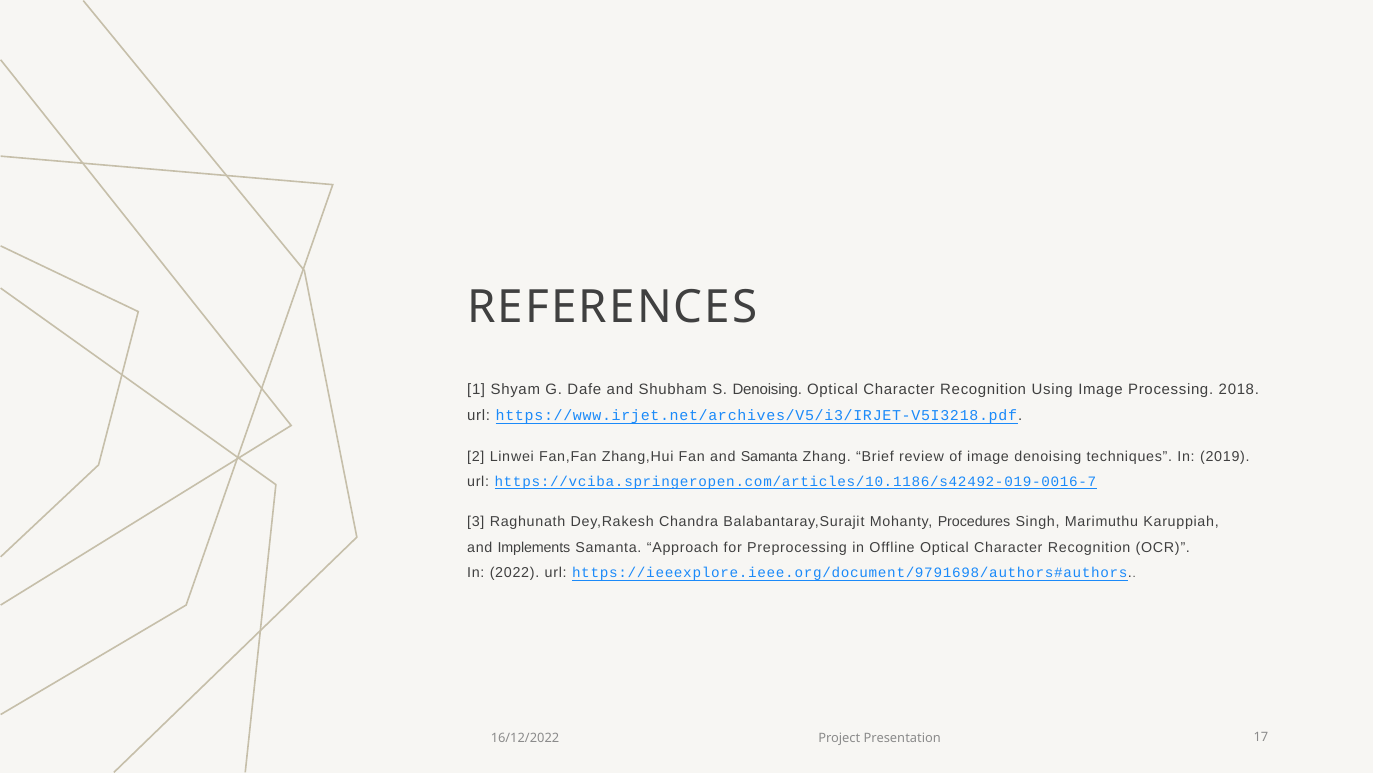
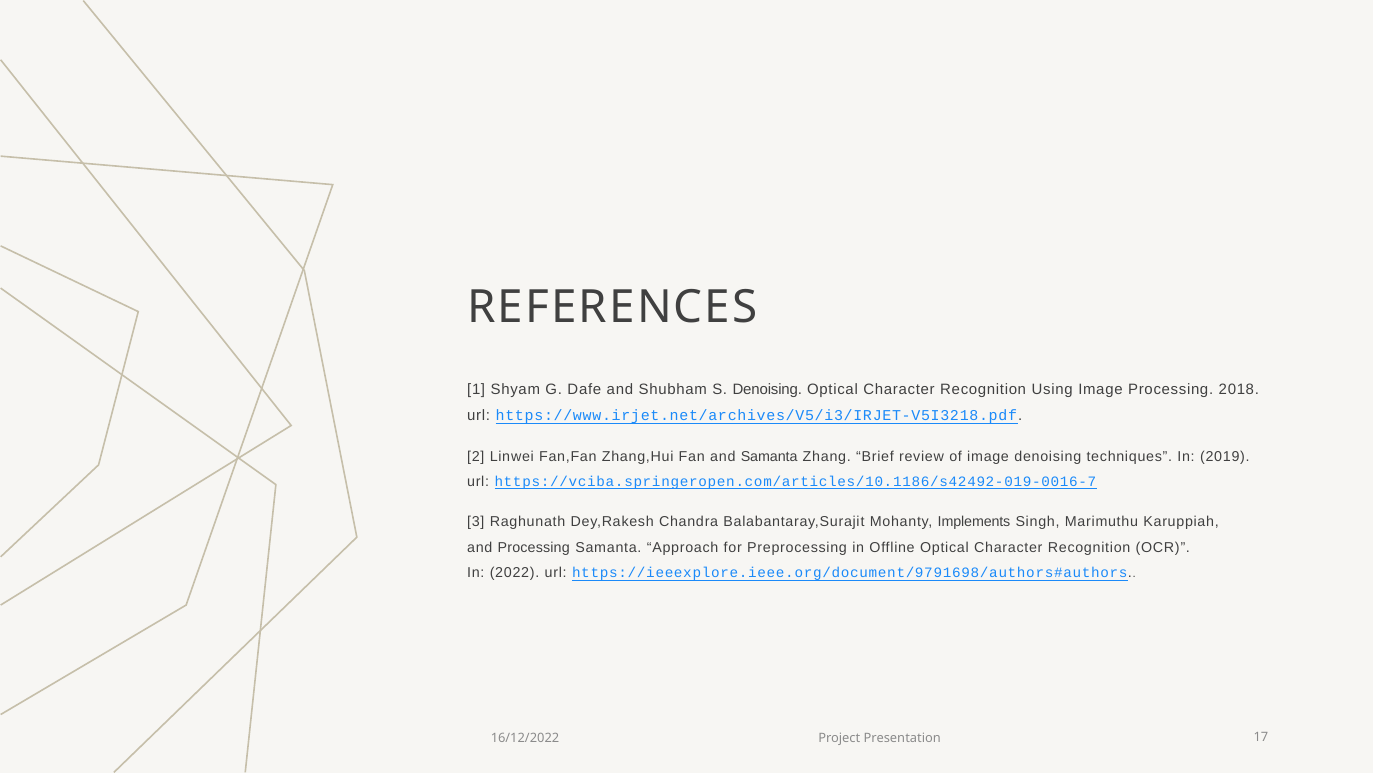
Procedures: Procedures -> Implements
and Implements: Implements -> Processing
